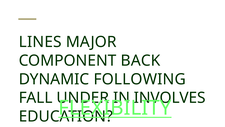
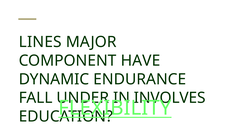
BACK: BACK -> HAVE
FOLLOWING: FOLLOWING -> ENDURANCE
